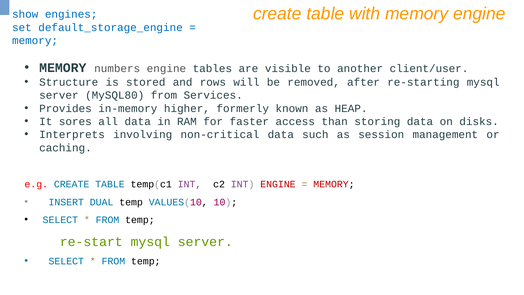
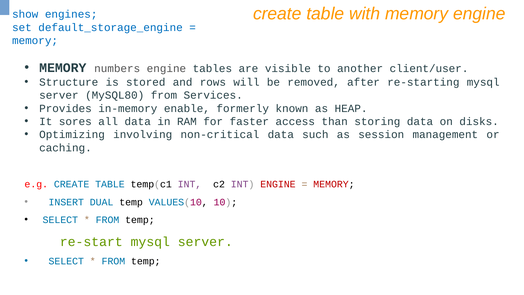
higher: higher -> enable
Interprets: Interprets -> Optimizing
